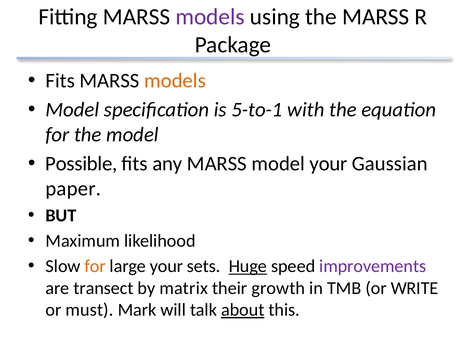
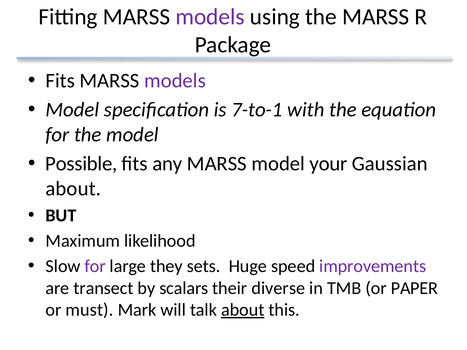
models at (175, 81) colour: orange -> purple
5-to-1: 5-to-1 -> 7-to-1
paper at (73, 189): paper -> about
for at (95, 266) colour: orange -> purple
large your: your -> they
Huge underline: present -> none
matrix: matrix -> scalars
growth: growth -> diverse
WRITE: WRITE -> PAPER
